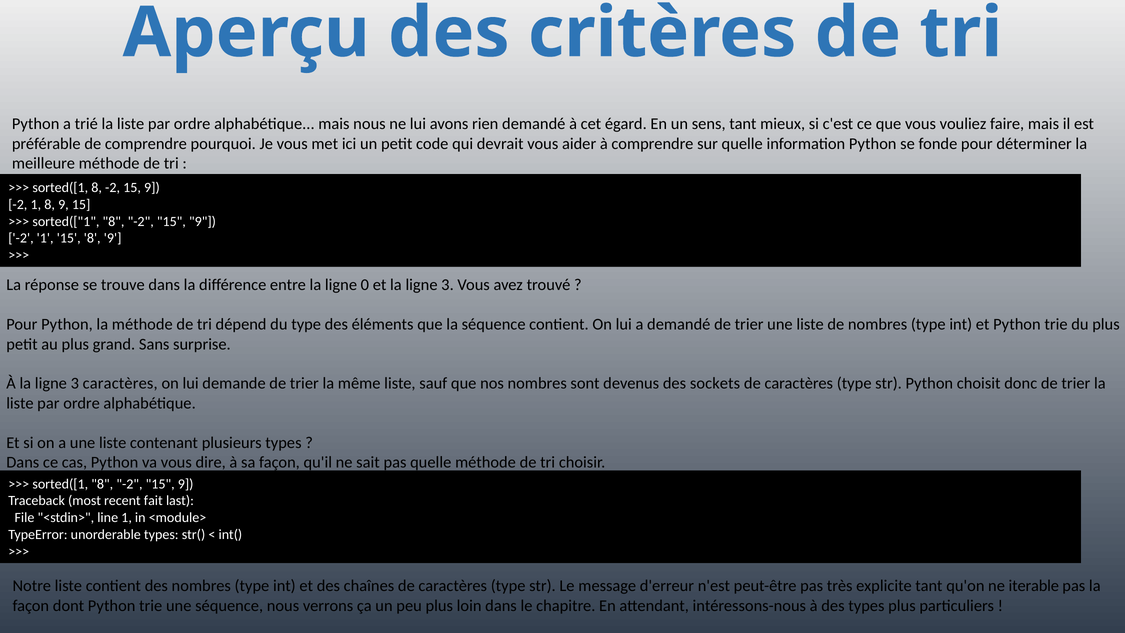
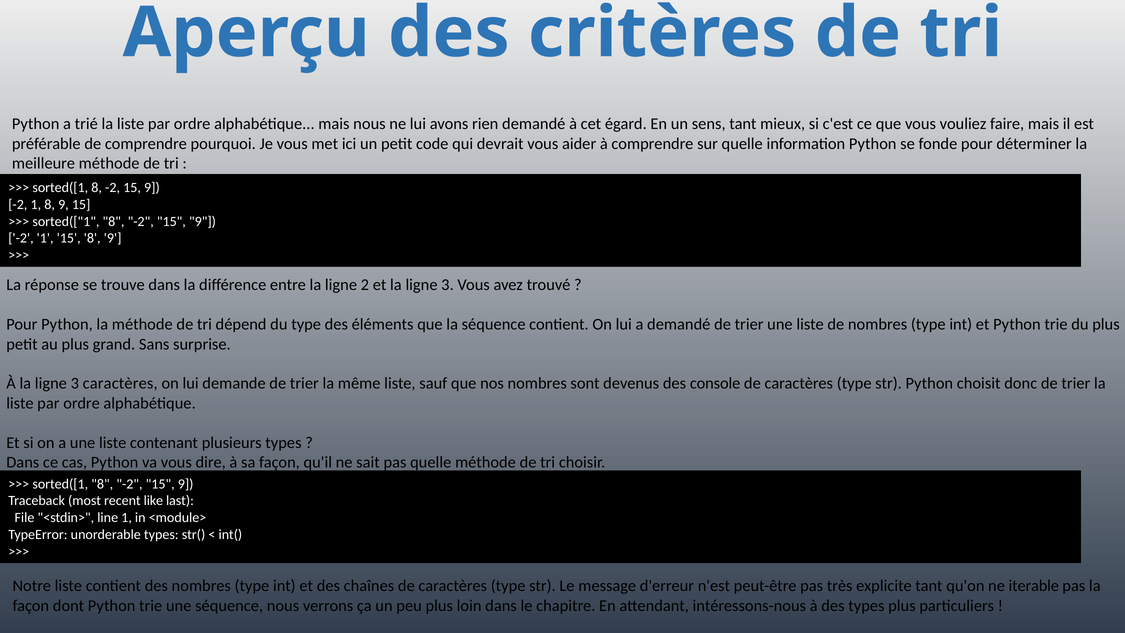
0: 0 -> 2
sockets: sockets -> console
fait: fait -> like
